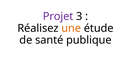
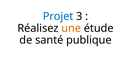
Projet colour: purple -> blue
